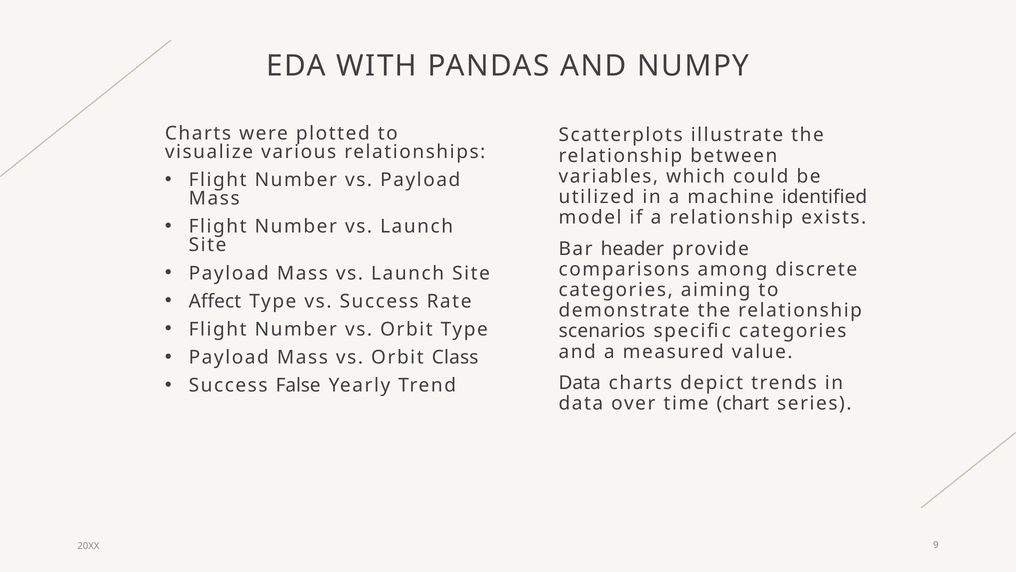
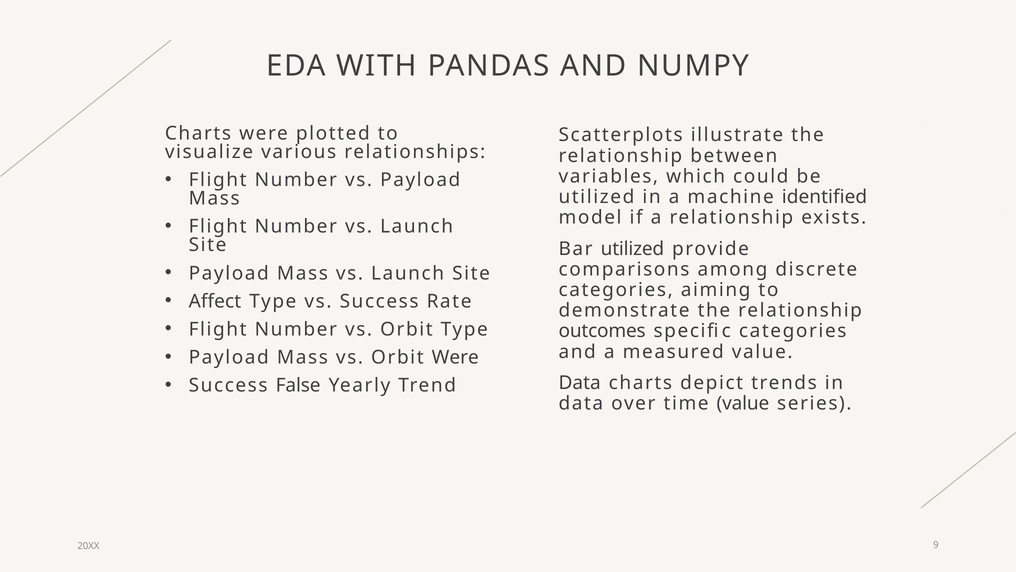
Bar header: header -> utilized
scenarios: scenarios -> outcomes
Orbit Class: Class -> Were
time chart: chart -> value
